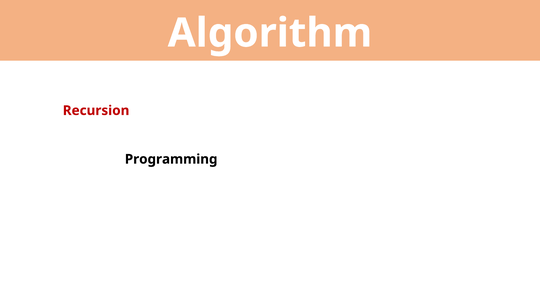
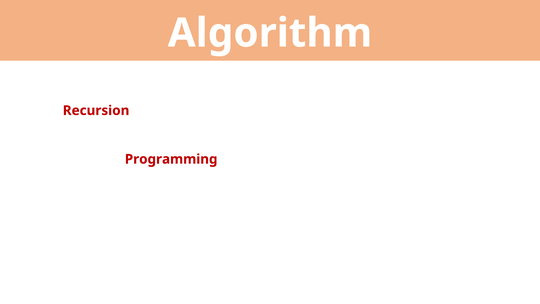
Programming colour: black -> red
